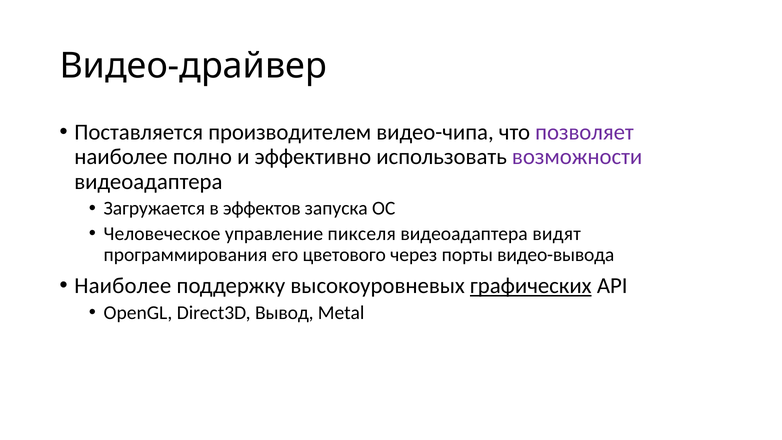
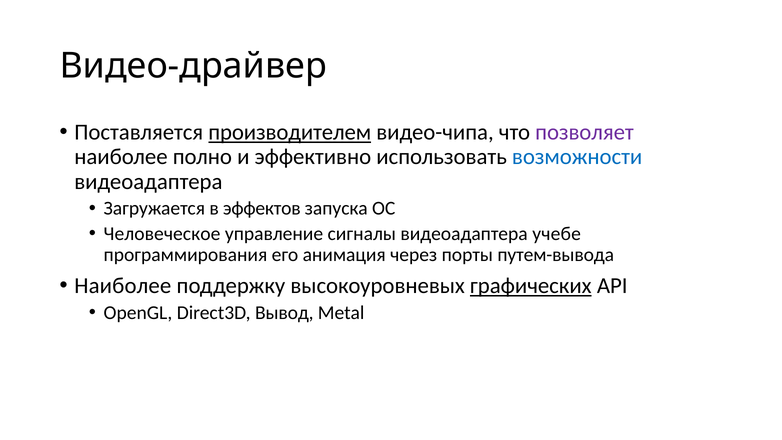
производителем underline: none -> present
возможности colour: purple -> blue
пикселя: пикселя -> сигналы
видят: видят -> учебе
цветового: цветового -> анимация
видео-вывода: видео-вывода -> путем-вывода
